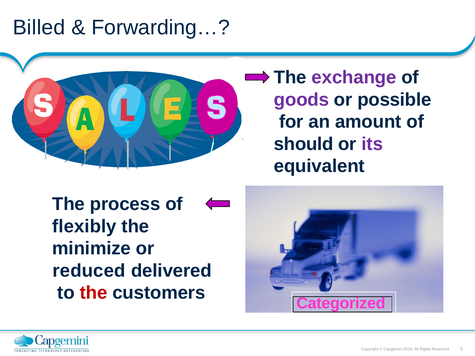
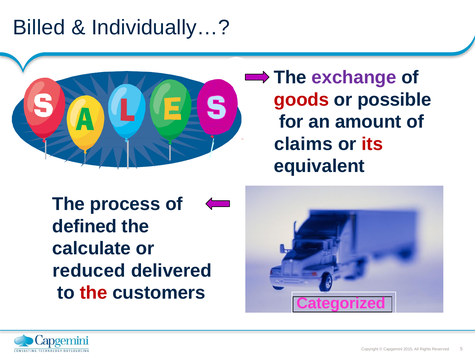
Forwarding…: Forwarding… -> Individually…
goods colour: purple -> red
should: should -> claims
its colour: purple -> red
flexibly: flexibly -> defined
minimize: minimize -> calculate
